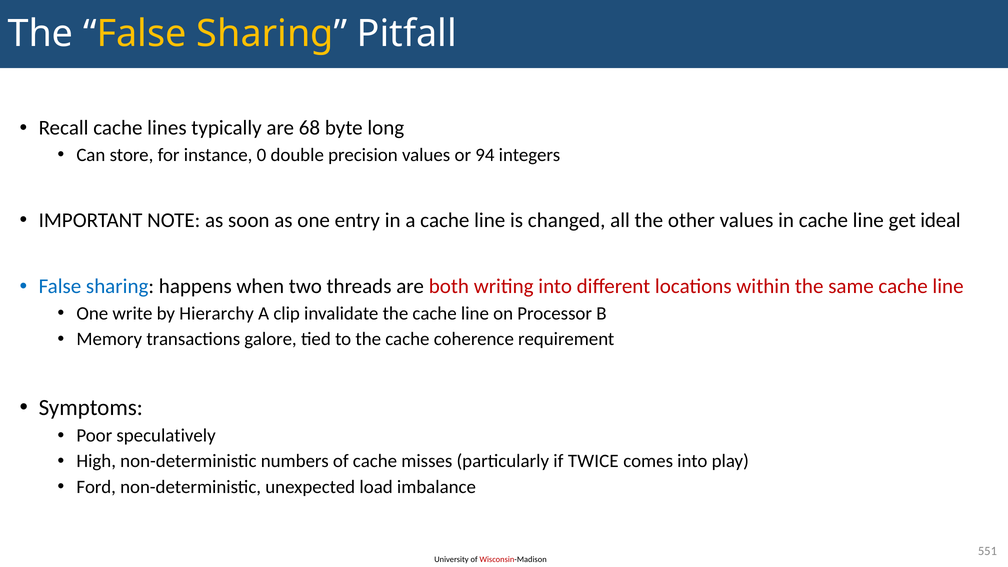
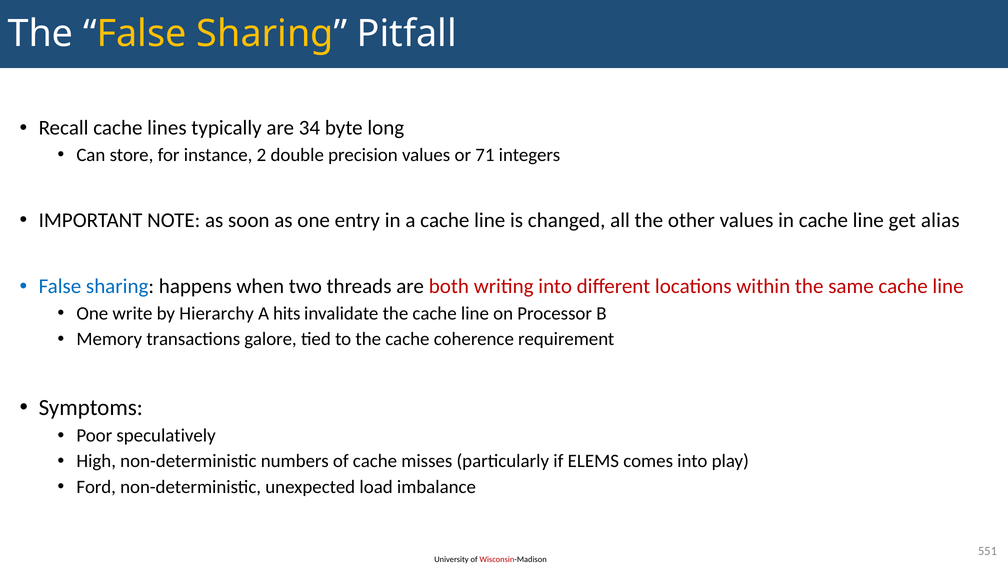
68: 68 -> 34
0: 0 -> 2
94: 94 -> 71
ideal: ideal -> alias
clip: clip -> hits
TWICE: TWICE -> ELEMS
